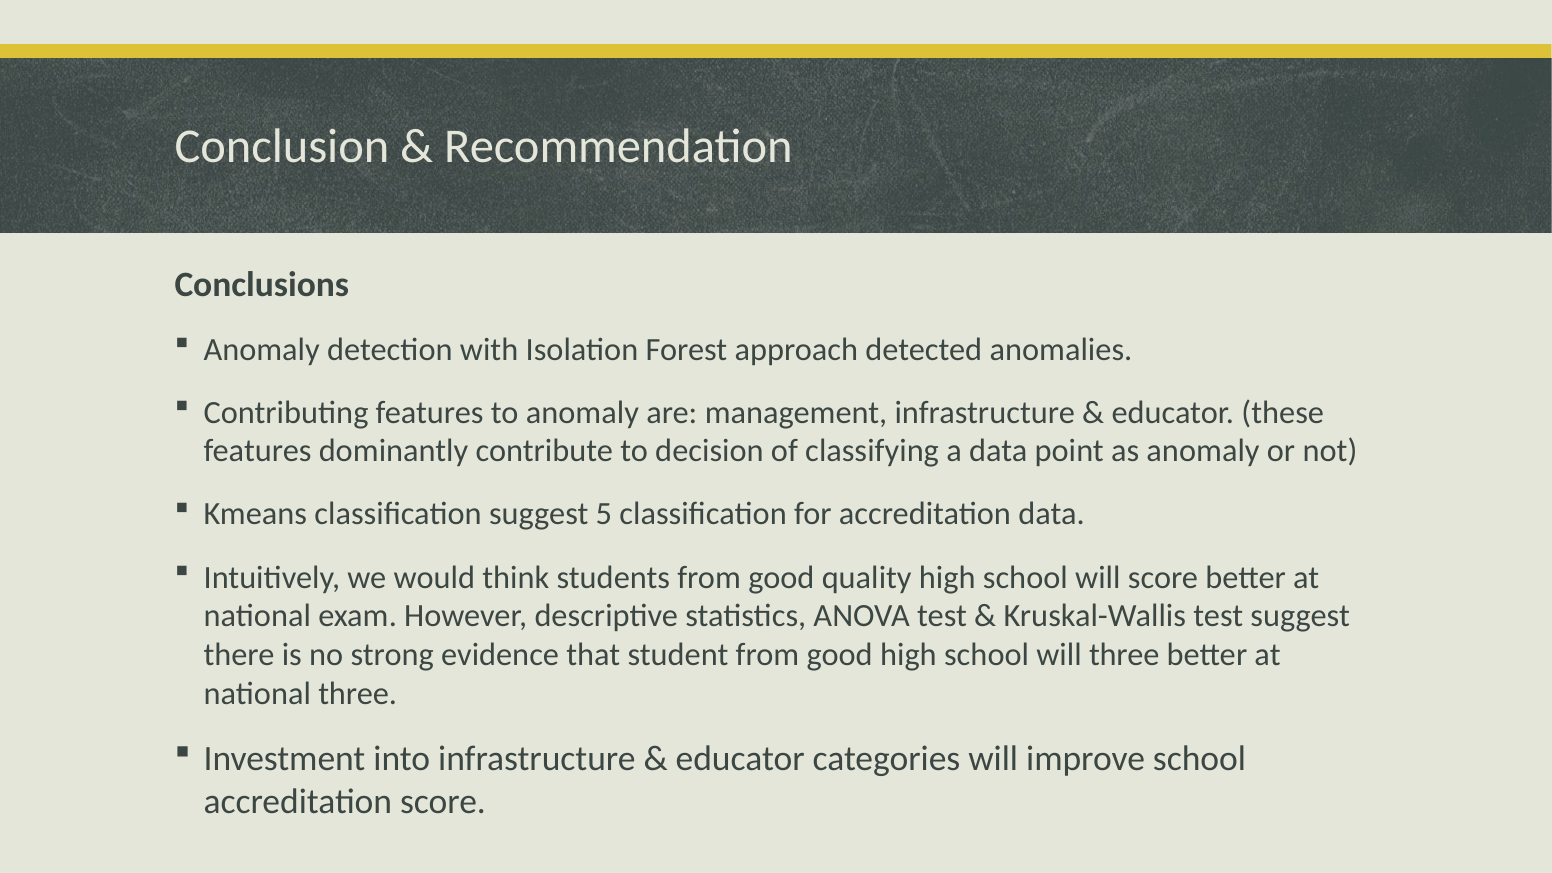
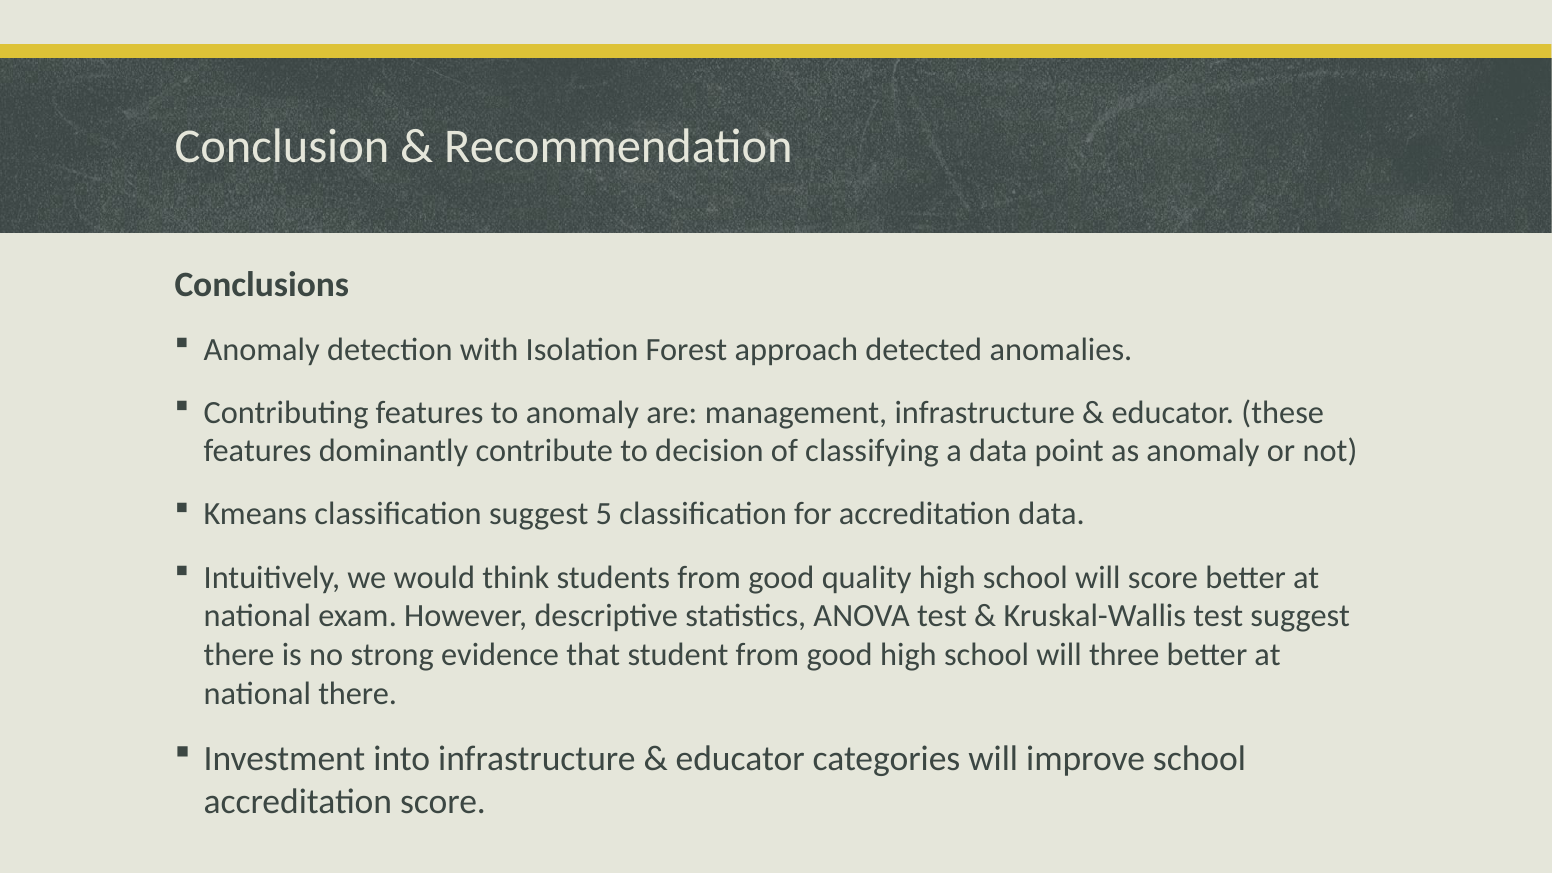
national three: three -> there
